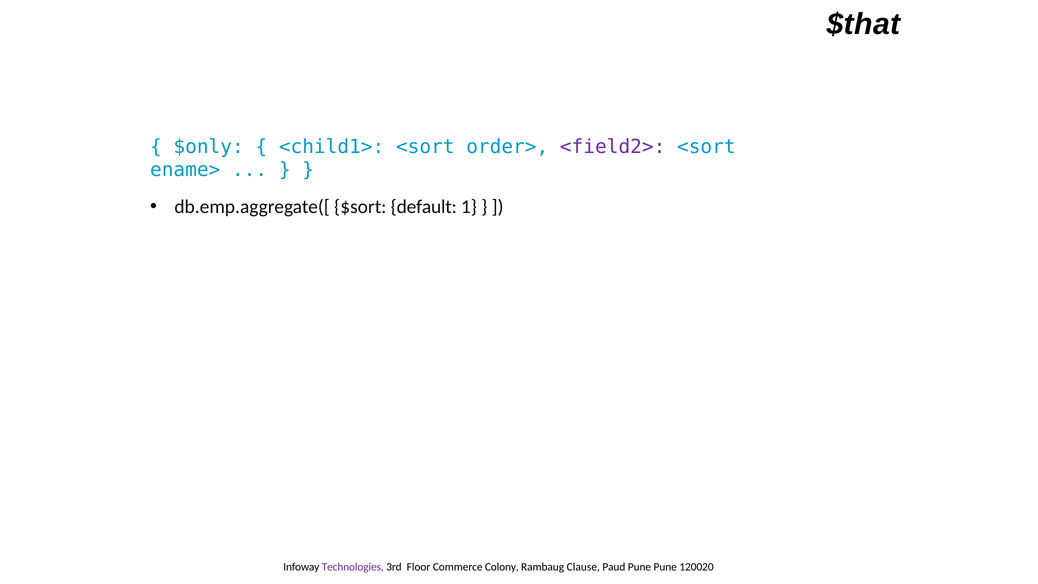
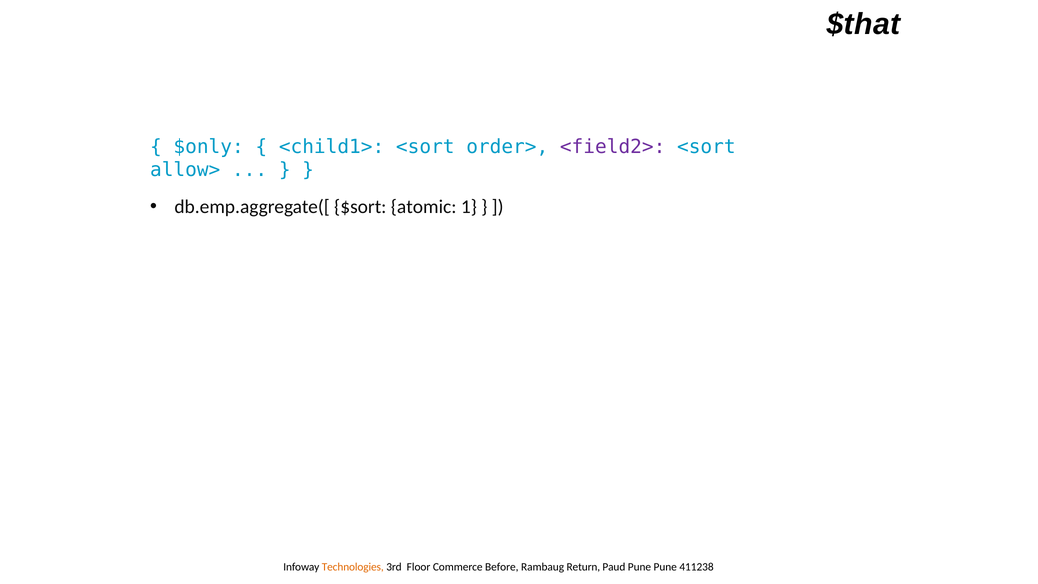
ename>: ename> -> allow>
default: default -> atomic
Technologies colour: purple -> orange
Colony: Colony -> Before
Clause: Clause -> Return
120020: 120020 -> 411238
